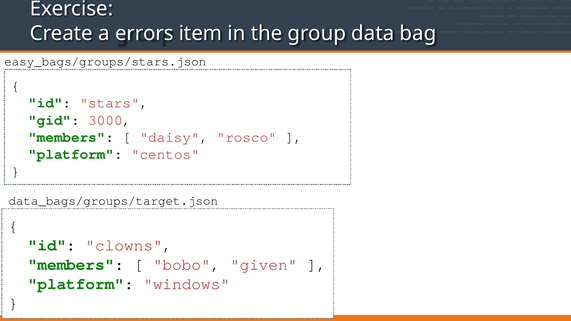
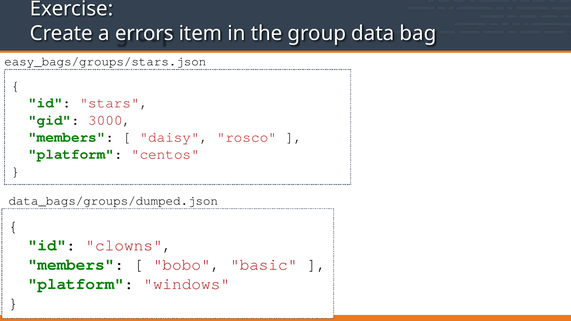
data_bags/groups/target.json: data_bags/groups/target.json -> data_bags/groups/dumped.json
given: given -> basic
